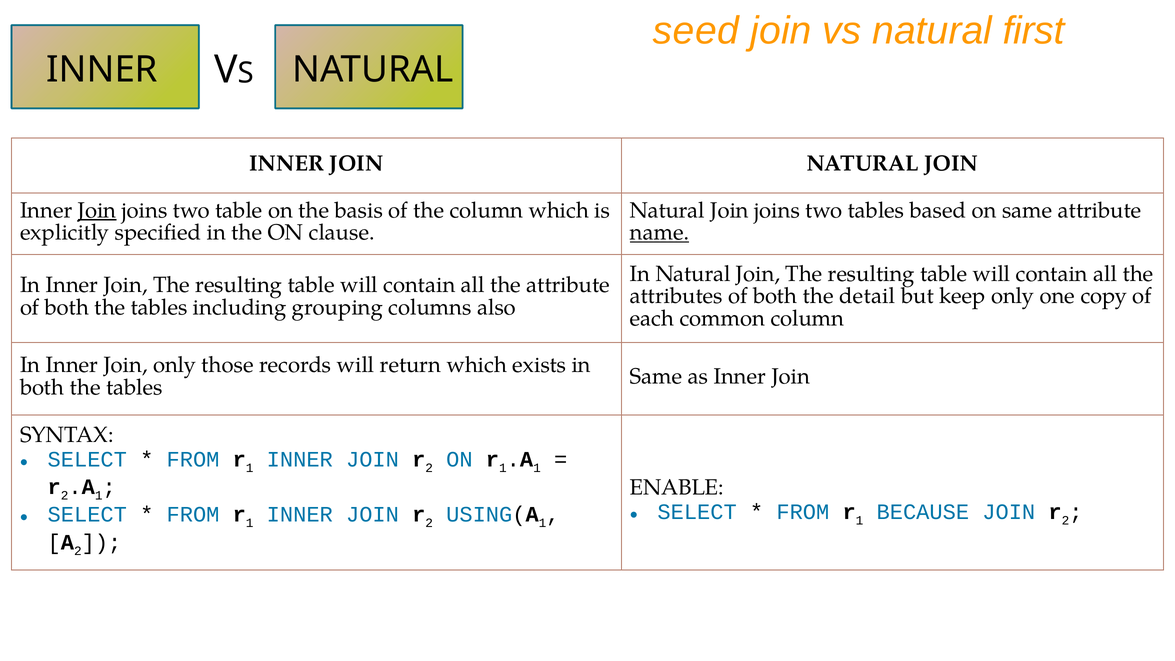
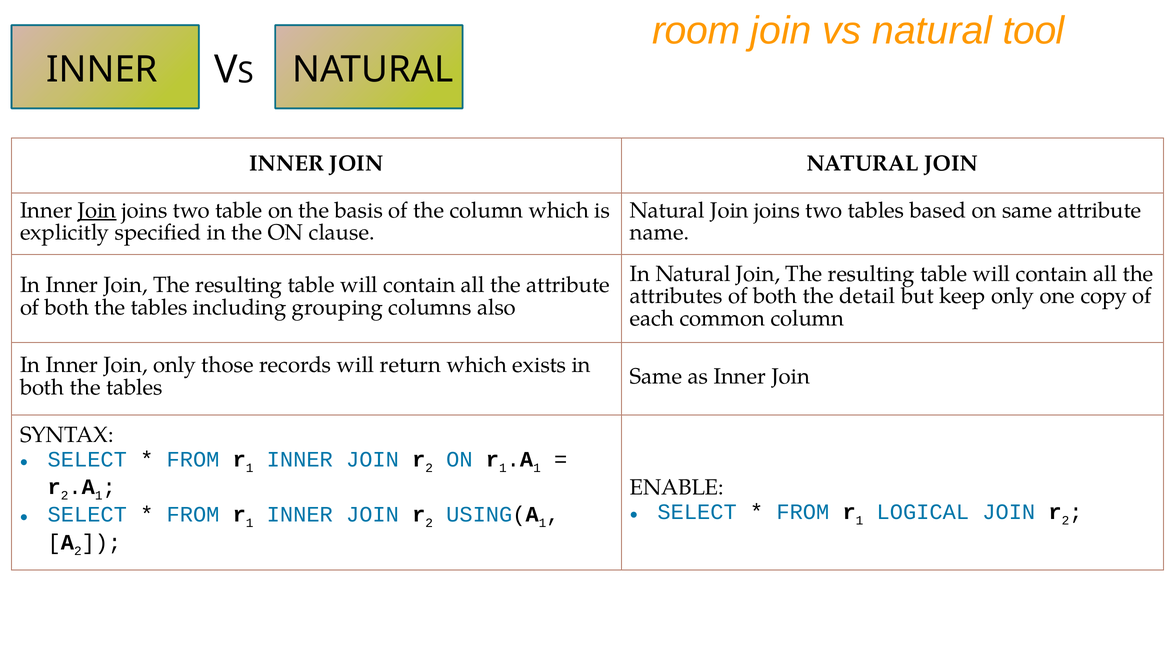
seed: seed -> room
first: first -> tool
name underline: present -> none
BECAUSE: BECAUSE -> LOGICAL
